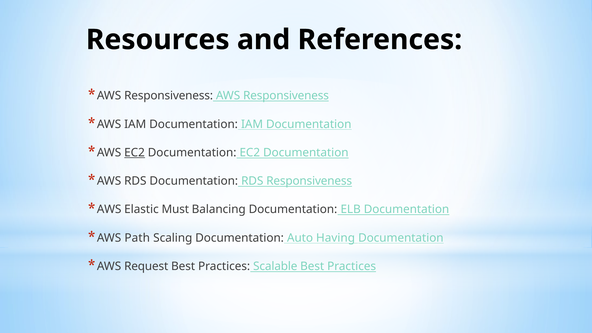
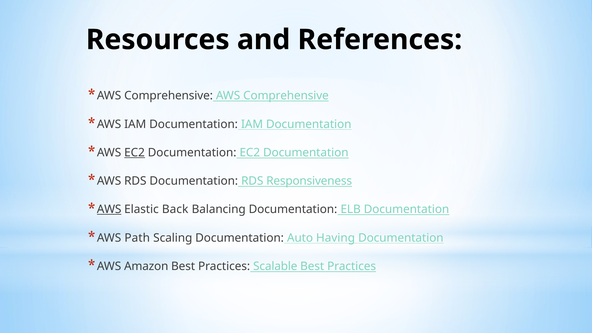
Responsiveness at (169, 96): Responsiveness -> Comprehensive
Responsiveness at (286, 96): Responsiveness -> Comprehensive
AWS at (109, 209) underline: none -> present
Must: Must -> Back
Request: Request -> Amazon
